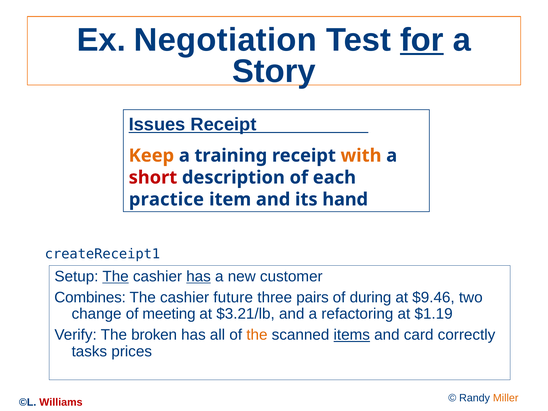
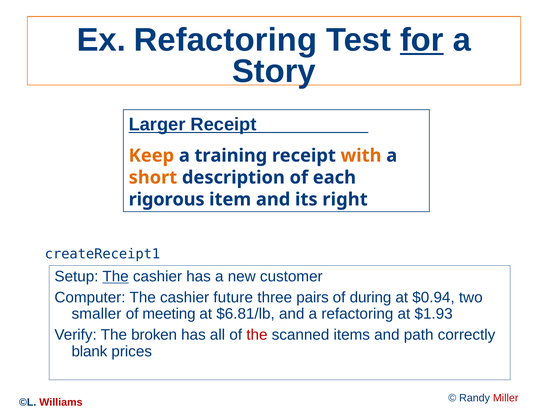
Ex Negotiation: Negotiation -> Refactoring
Issues: Issues -> Larger
short colour: red -> orange
practice: practice -> rigorous
hand: hand -> right
has at (199, 276) underline: present -> none
Combines: Combines -> Computer
$9.46: $9.46 -> $0.94
change: change -> smaller
$3.21/lb: $3.21/lb -> $6.81/lb
$1.19: $1.19 -> $1.93
the at (257, 335) colour: orange -> red
items underline: present -> none
card: card -> path
tasks: tasks -> blank
Miller colour: orange -> red
